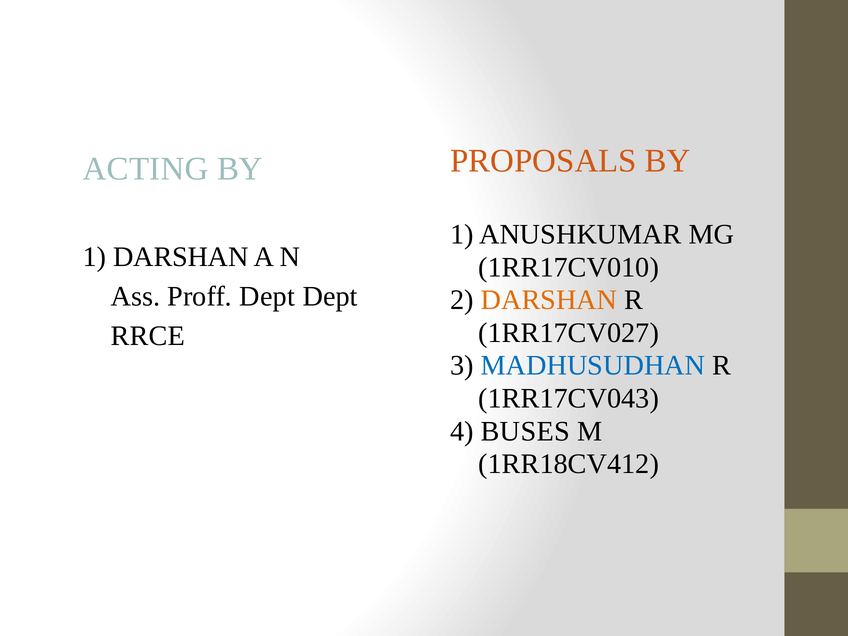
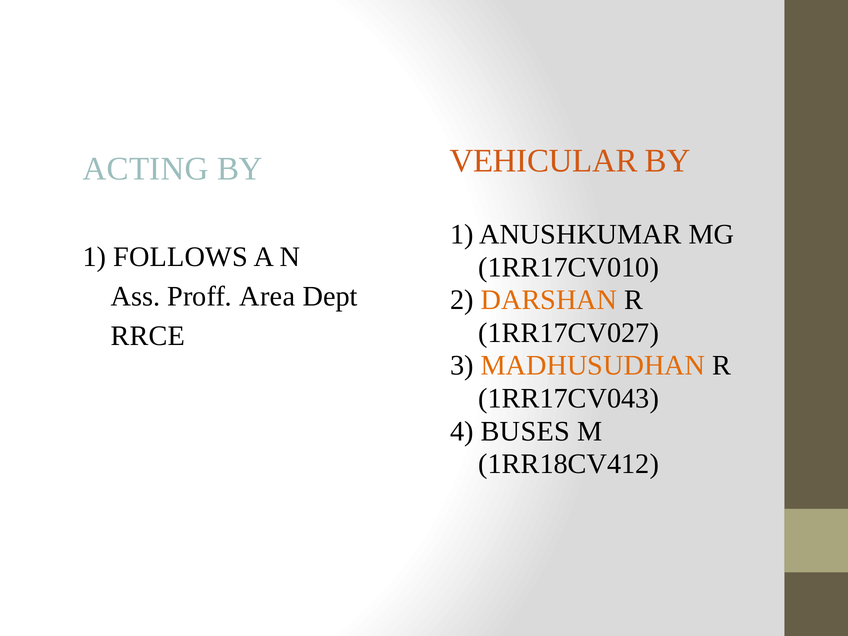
PROPOSALS: PROPOSALS -> VEHICULAR
1 DARSHAN: DARSHAN -> FOLLOWS
Proff Dept: Dept -> Area
MADHUSUDHAN colour: blue -> orange
